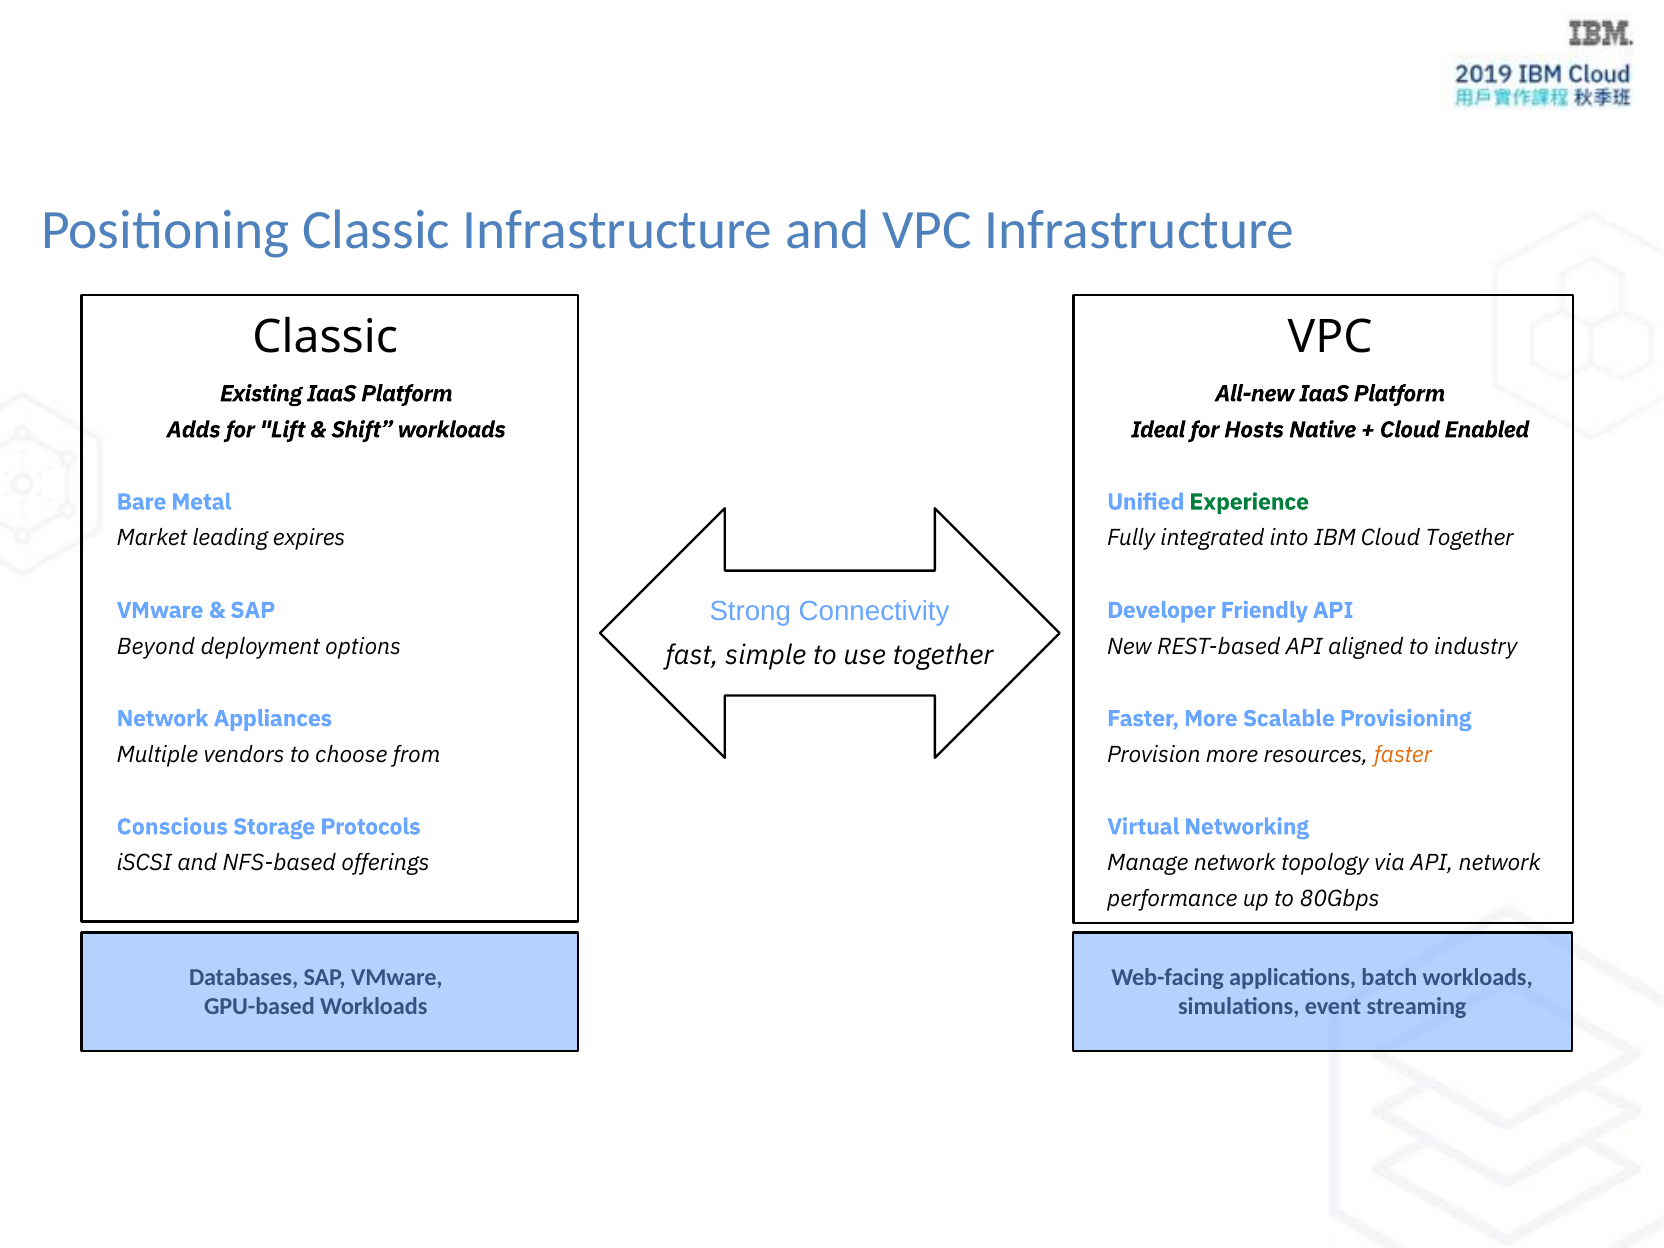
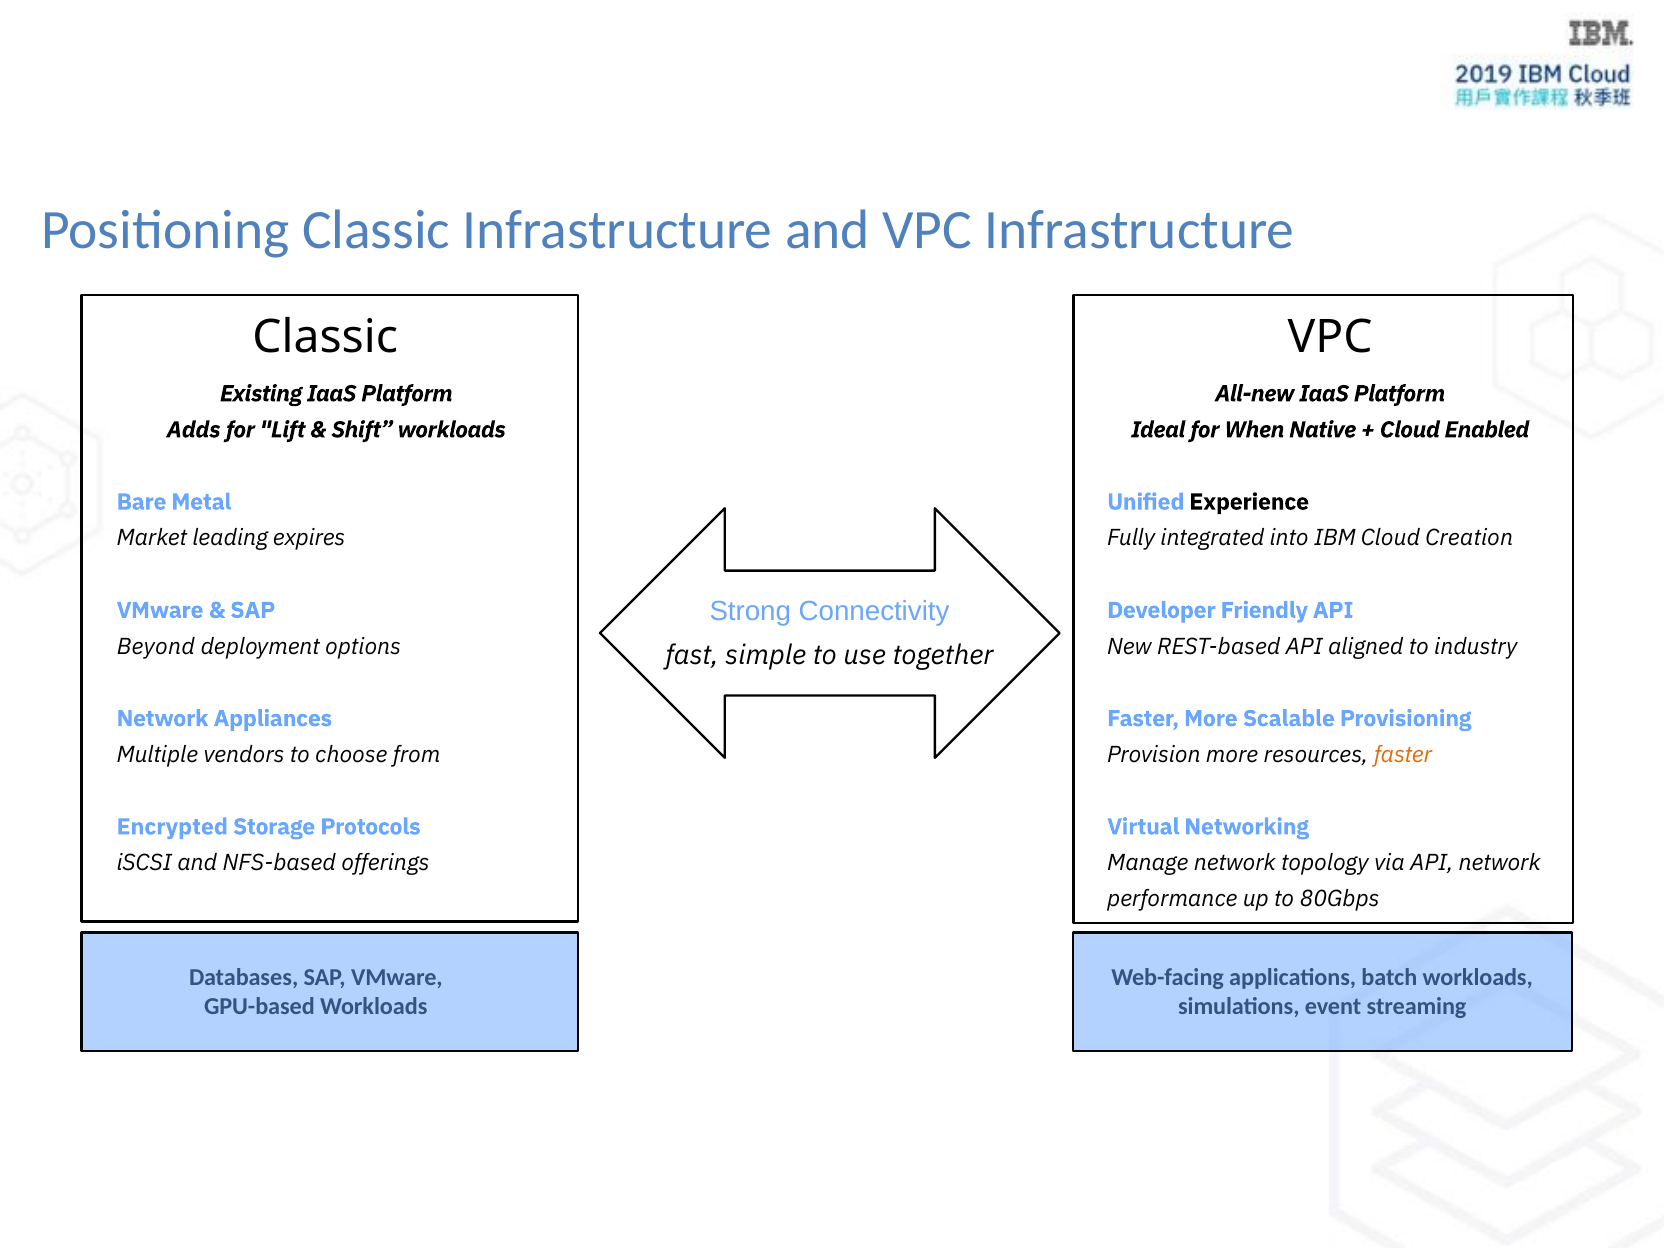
Hosts: Hosts -> When
Experience colour: green -> black
Cloud Together: Together -> Creation
Conscious: Conscious -> Encrypted
